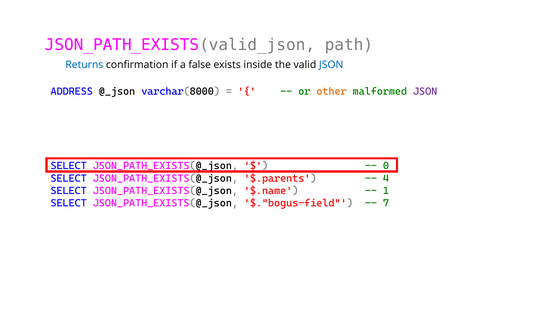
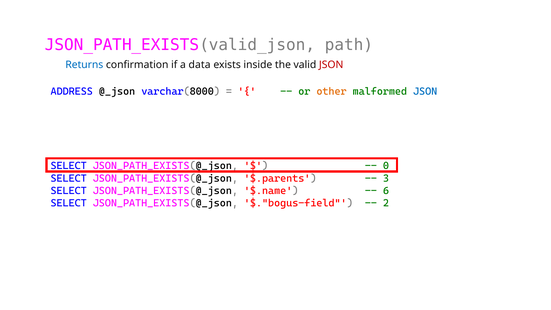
false: false -> data
JSON at (331, 65) colour: blue -> red
JSON at (425, 91) colour: purple -> blue
4: 4 -> 3
1: 1 -> 6
7: 7 -> 2
